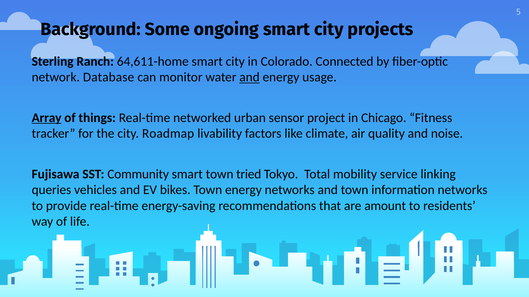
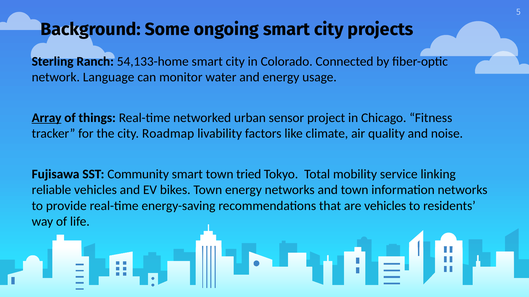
64,611-home: 64,611-home -> 54,133-home
Database: Database -> Language
and at (250, 77) underline: present -> none
queries: queries -> reliable
are amount: amount -> vehicles
